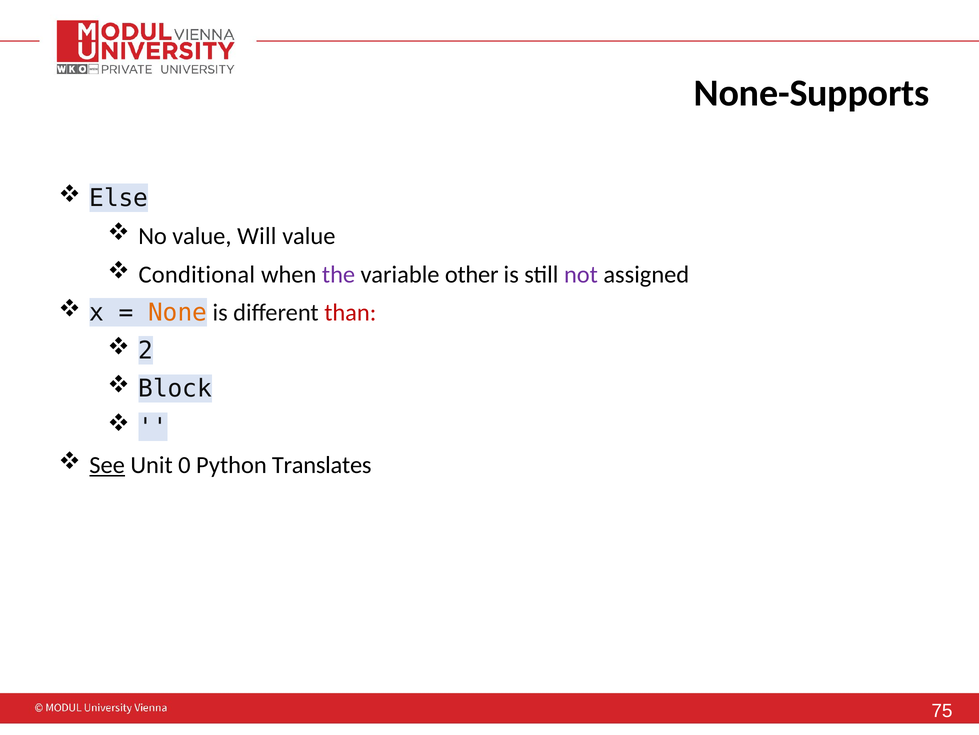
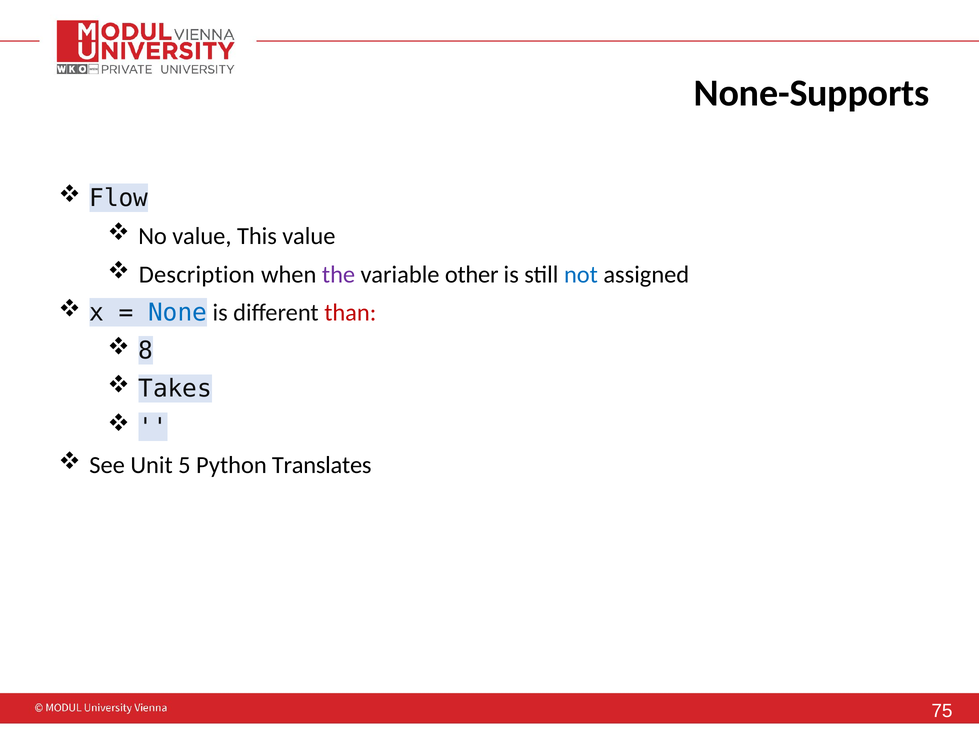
Else: Else -> Flow
Will: Will -> This
Conditional: Conditional -> Description
not colour: purple -> blue
None colour: orange -> blue
2: 2 -> 8
Block: Block -> Takes
See underline: present -> none
0: 0 -> 5
